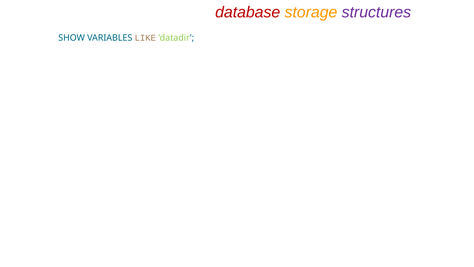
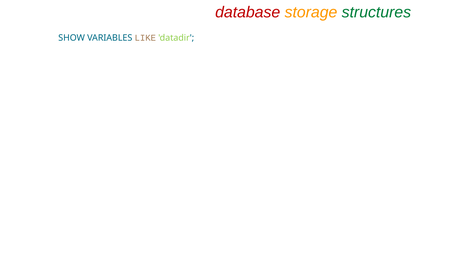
structures colour: purple -> green
